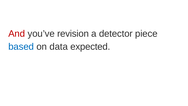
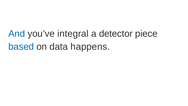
And colour: red -> blue
revision: revision -> integral
expected: expected -> happens
